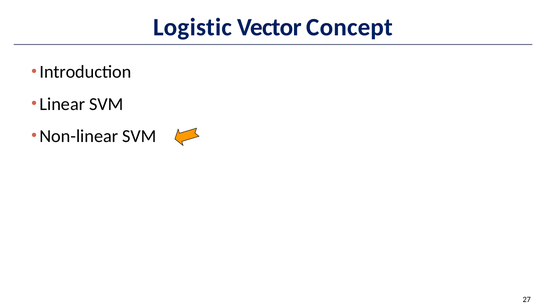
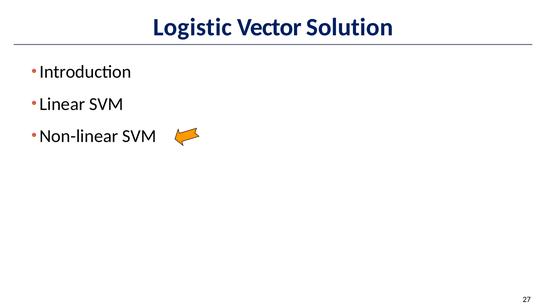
Concept: Concept -> Solution
